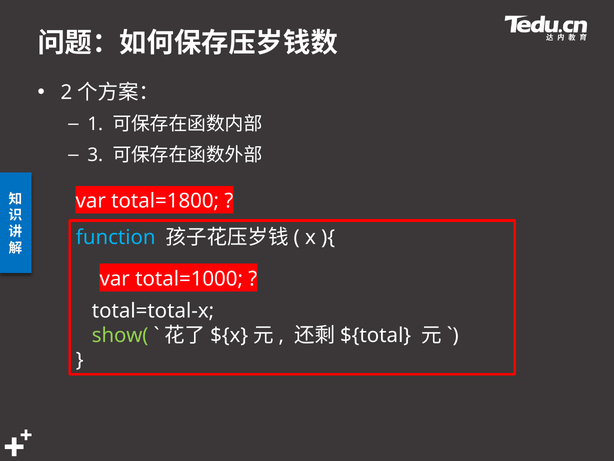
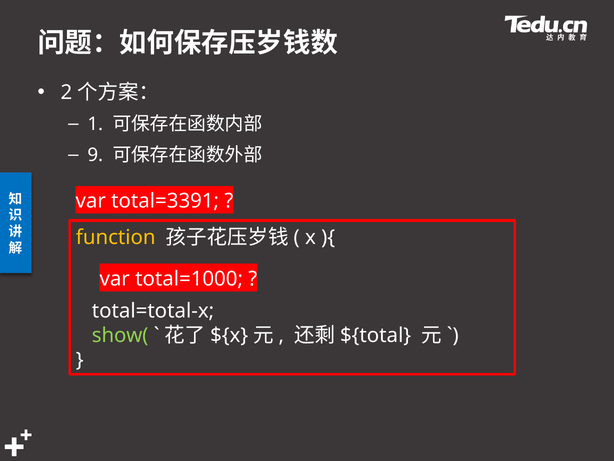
3: 3 -> 9
total=1800: total=1800 -> total=3391
function colour: light blue -> yellow
